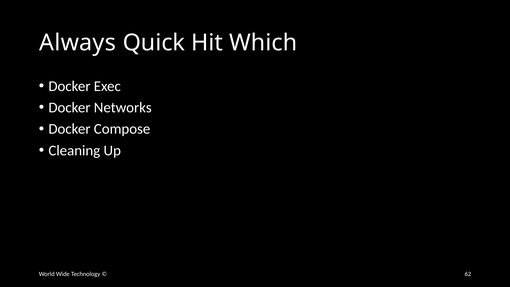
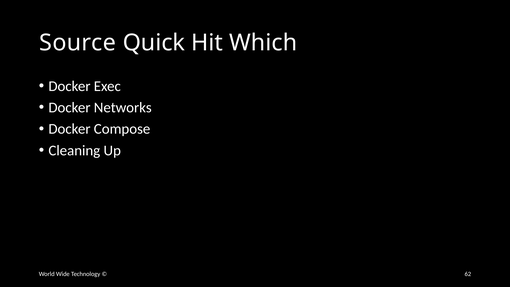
Always: Always -> Source
